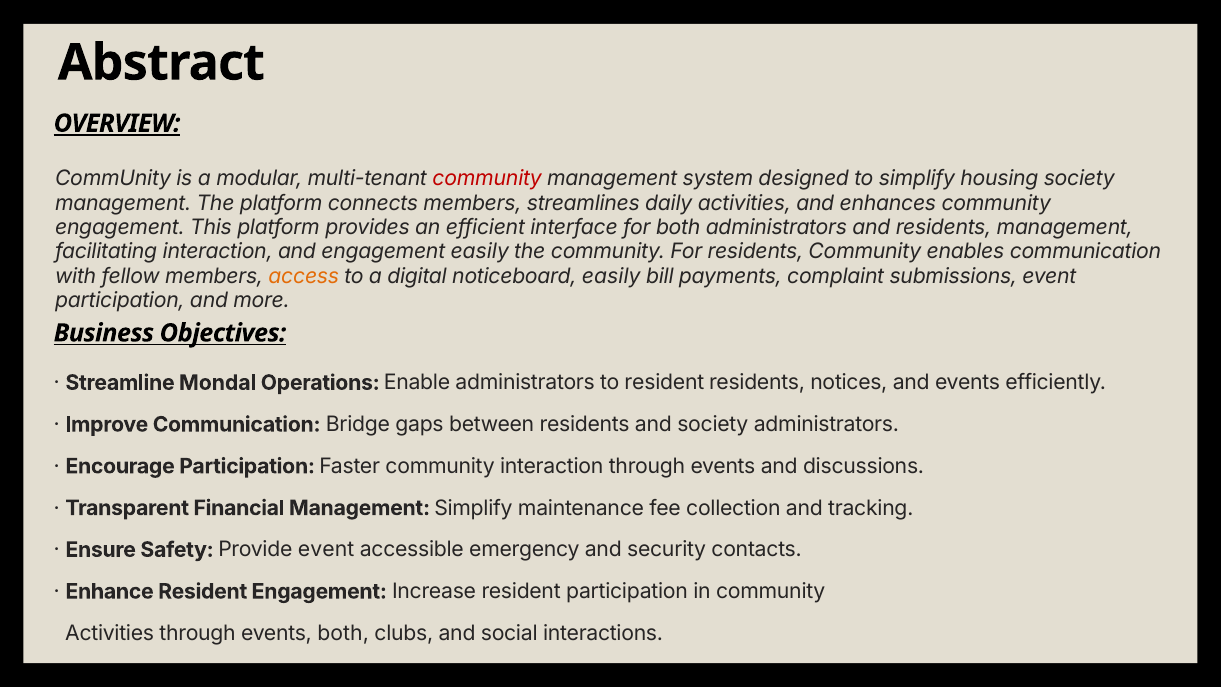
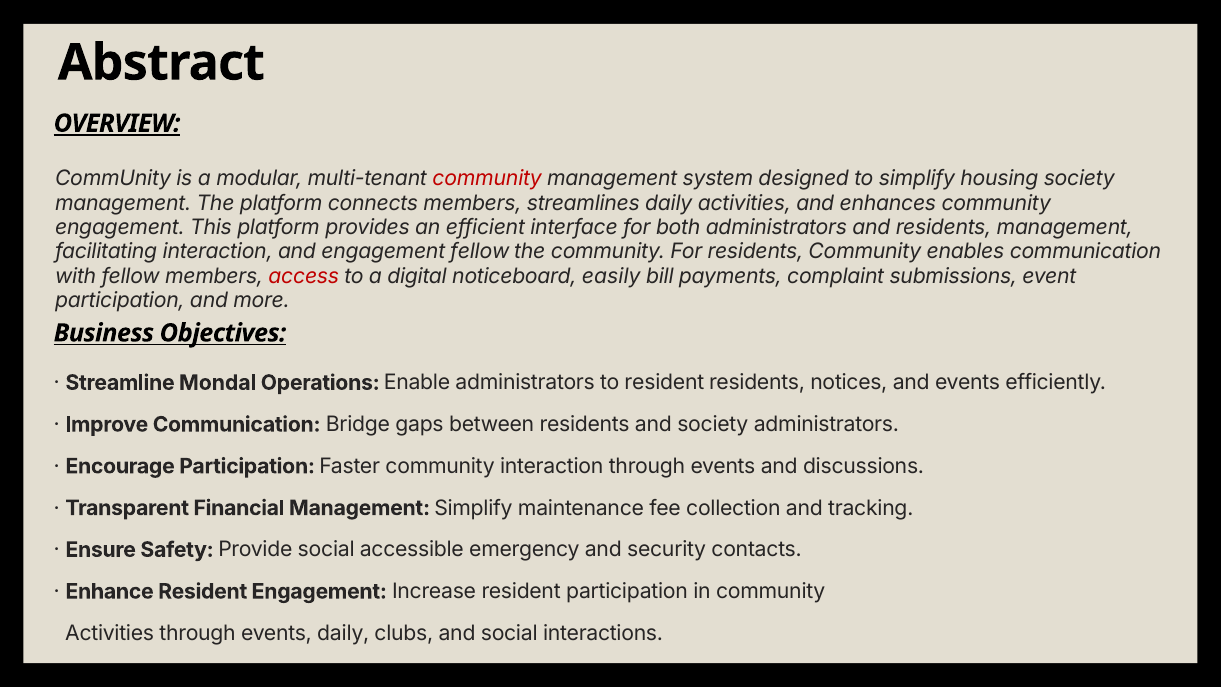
engagement easily: easily -> fellow
access colour: orange -> red
Provide event: event -> social
events both: both -> daily
